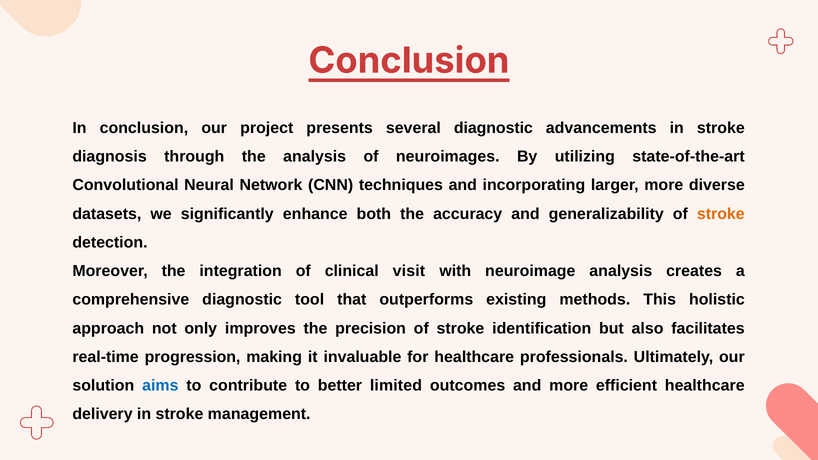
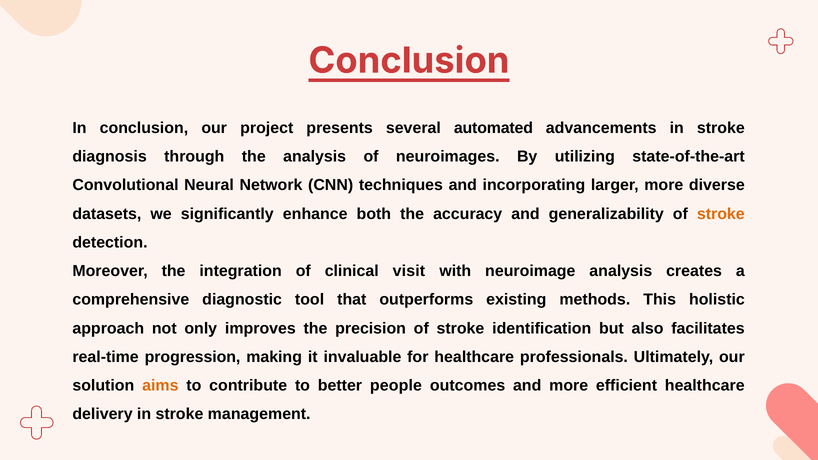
several diagnostic: diagnostic -> automated
aims colour: blue -> orange
limited: limited -> people
